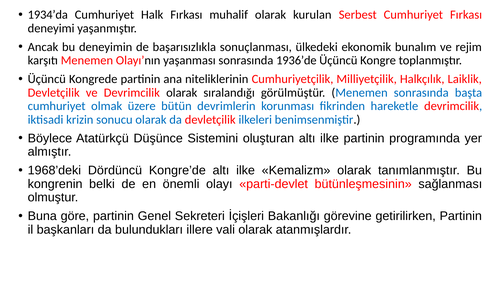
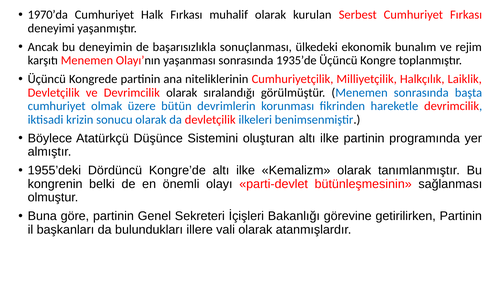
1934’da: 1934’da -> 1970’da
1936’de: 1936’de -> 1935’de
1968’deki: 1968’deki -> 1955’deki
